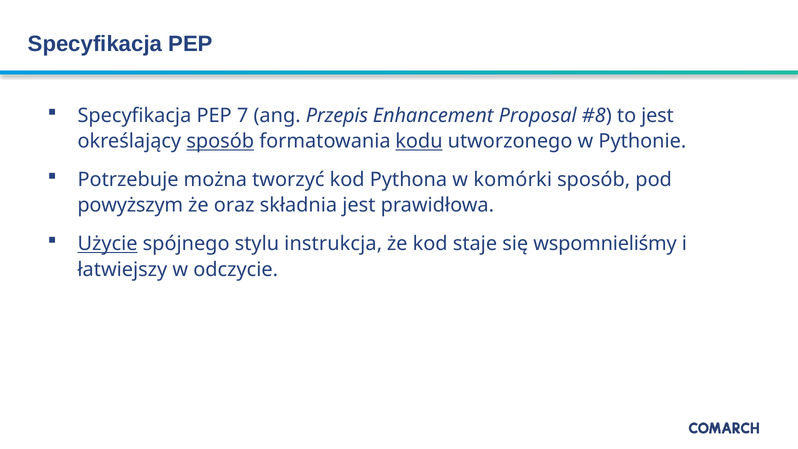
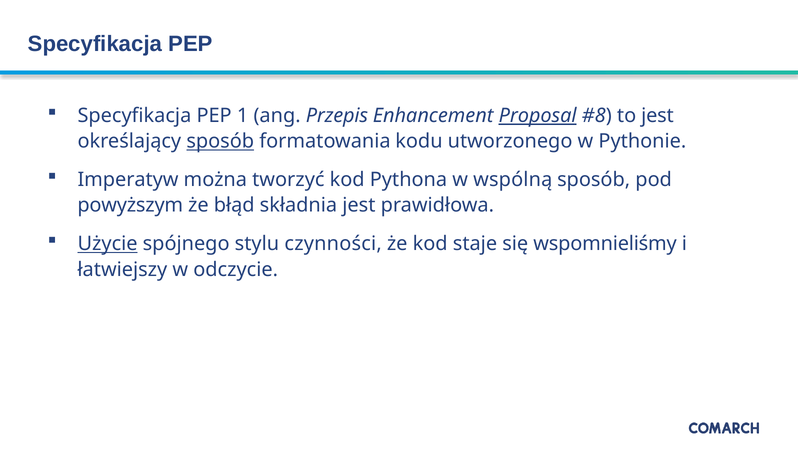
7: 7 -> 1
Proposal underline: none -> present
kodu underline: present -> none
Potrzebuje: Potrzebuje -> Imperatyw
komórki: komórki -> wspólną
oraz: oraz -> błąd
instrukcja: instrukcja -> czynności
